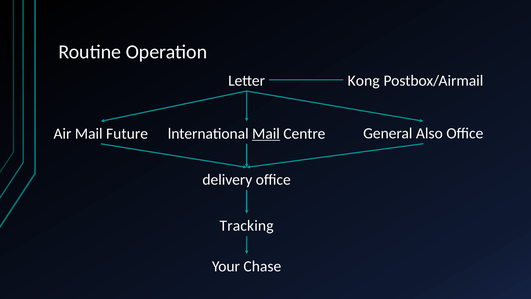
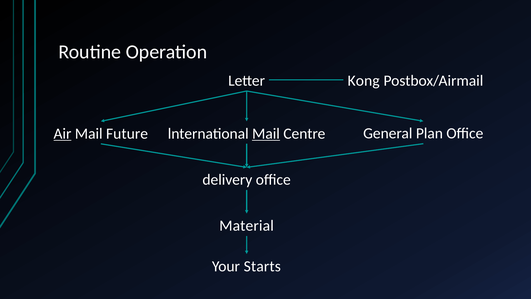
Air underline: none -> present
Also: Also -> Plan
Tracking: Tracking -> Material
Chase: Chase -> Starts
